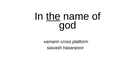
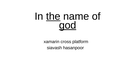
god underline: none -> present
